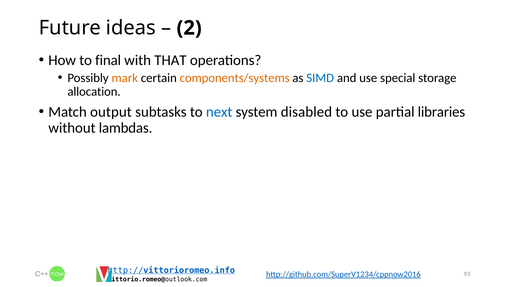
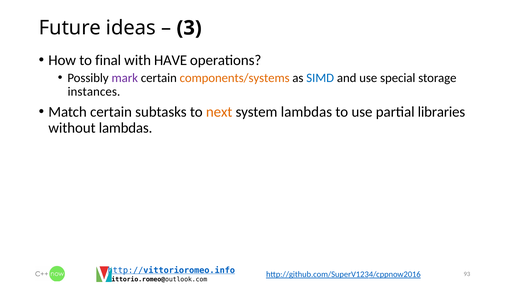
2: 2 -> 3
THAT: THAT -> HAVE
mark colour: orange -> purple
allocation: allocation -> instances
Match output: output -> certain
next colour: blue -> orange
system disabled: disabled -> lambdas
